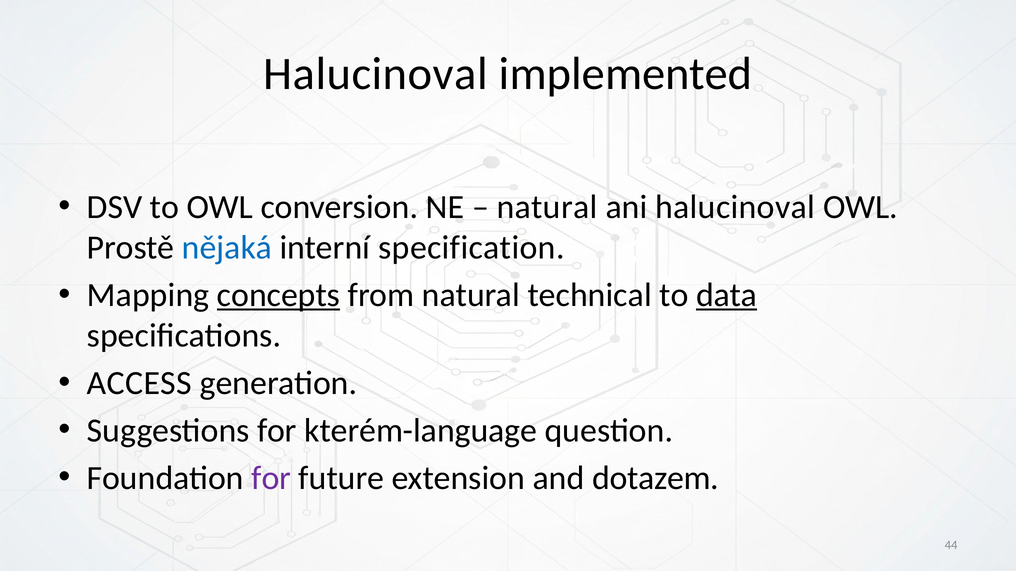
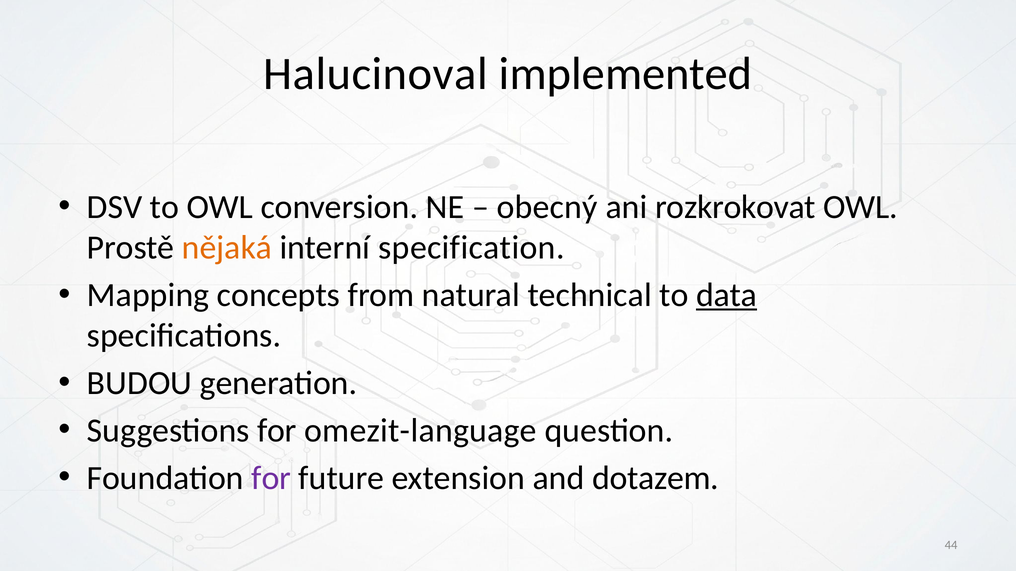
natural at (547, 207): natural -> obecný
ani halucinoval: halucinoval -> rozkrokovat
nějaká colour: blue -> orange
concepts underline: present -> none
ACCESS: ACCESS -> BUDOU
kterém-language: kterém-language -> omezit-language
